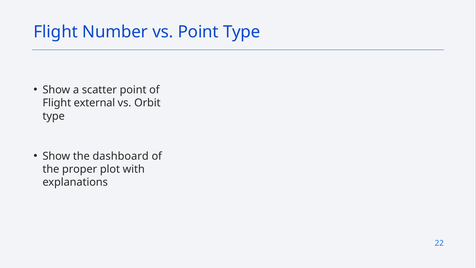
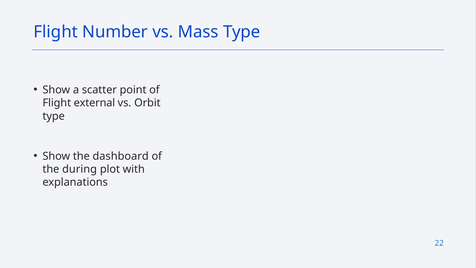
vs Point: Point -> Mass
proper: proper -> during
